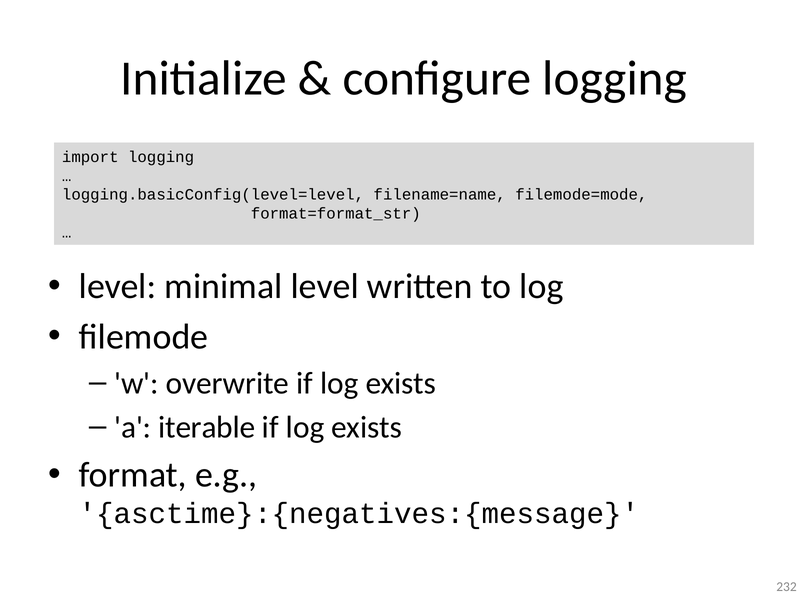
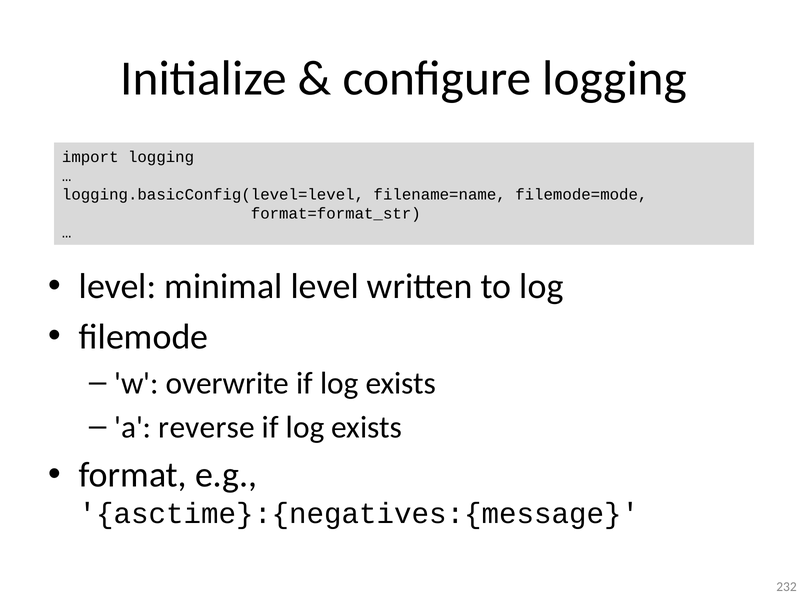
iterable: iterable -> reverse
